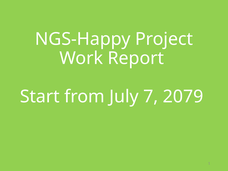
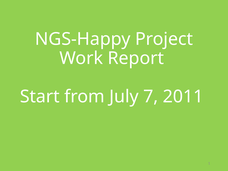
2079: 2079 -> 2011
